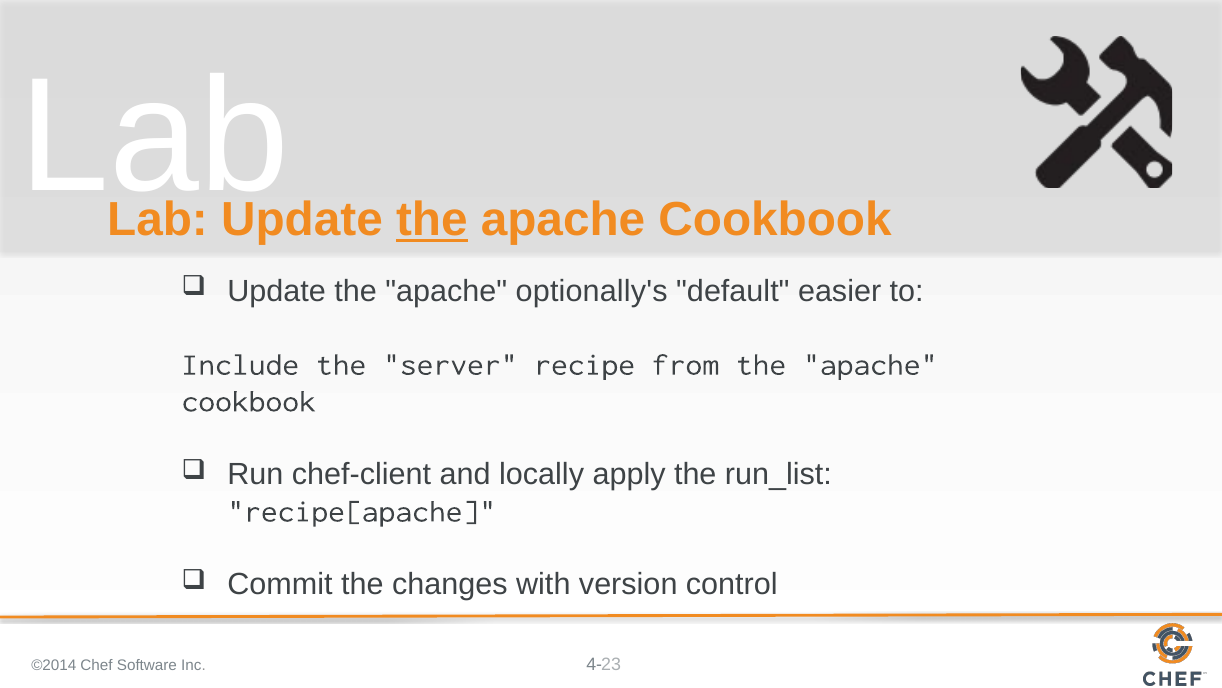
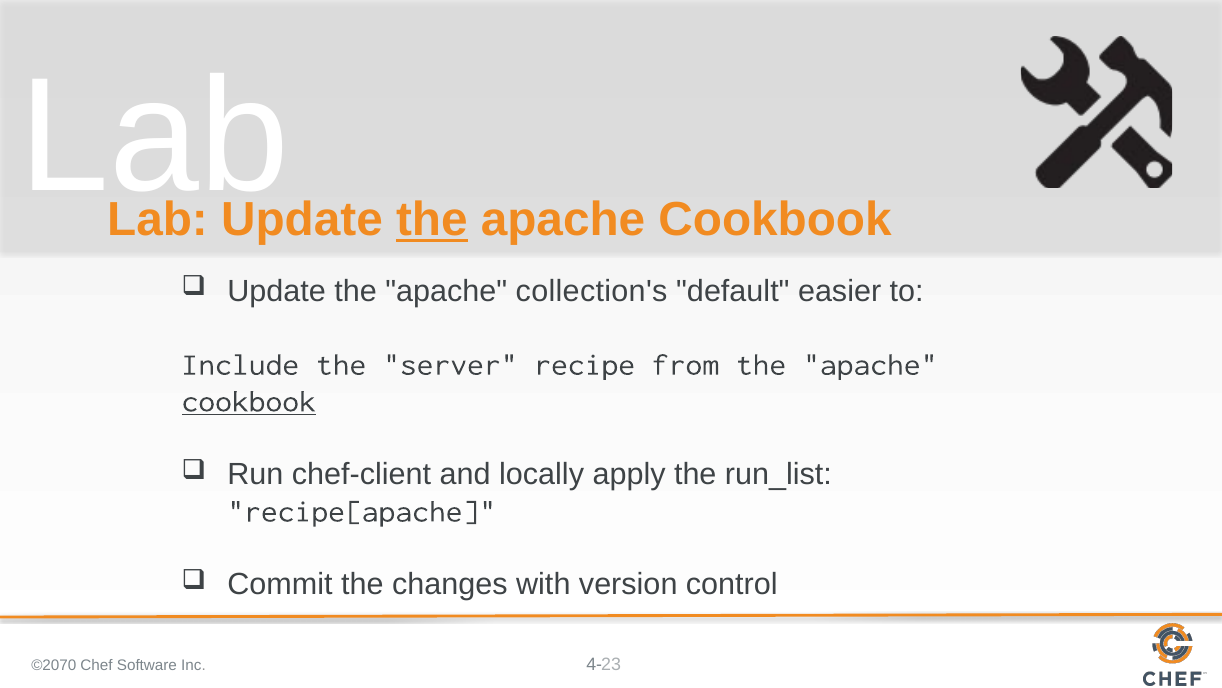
optionally's: optionally's -> collection's
cookbook at (249, 401) underline: none -> present
©2014: ©2014 -> ©2070
